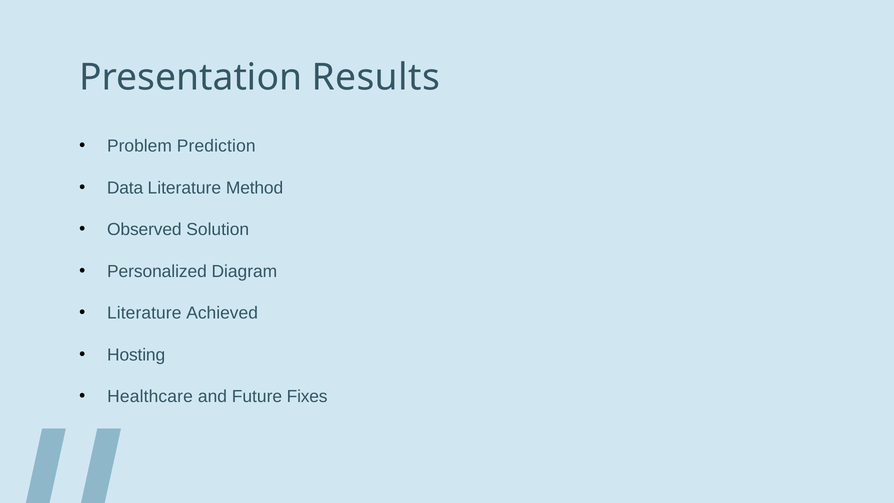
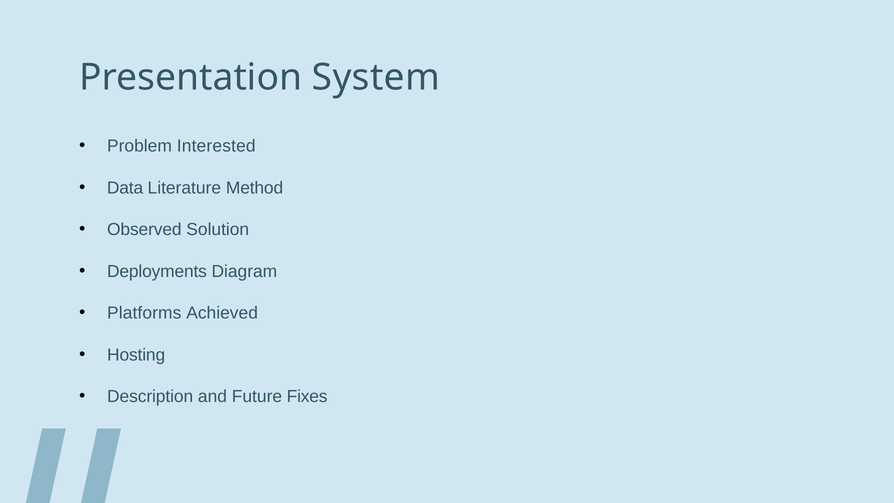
Results: Results -> System
Prediction: Prediction -> Interested
Personalized: Personalized -> Deployments
Literature at (144, 313): Literature -> Platforms
Healthcare: Healthcare -> Description
